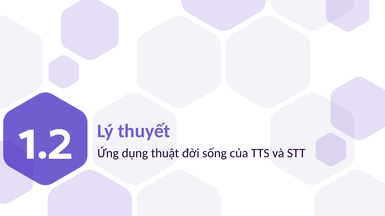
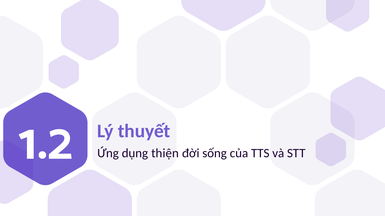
thuật: thuật -> thiện
